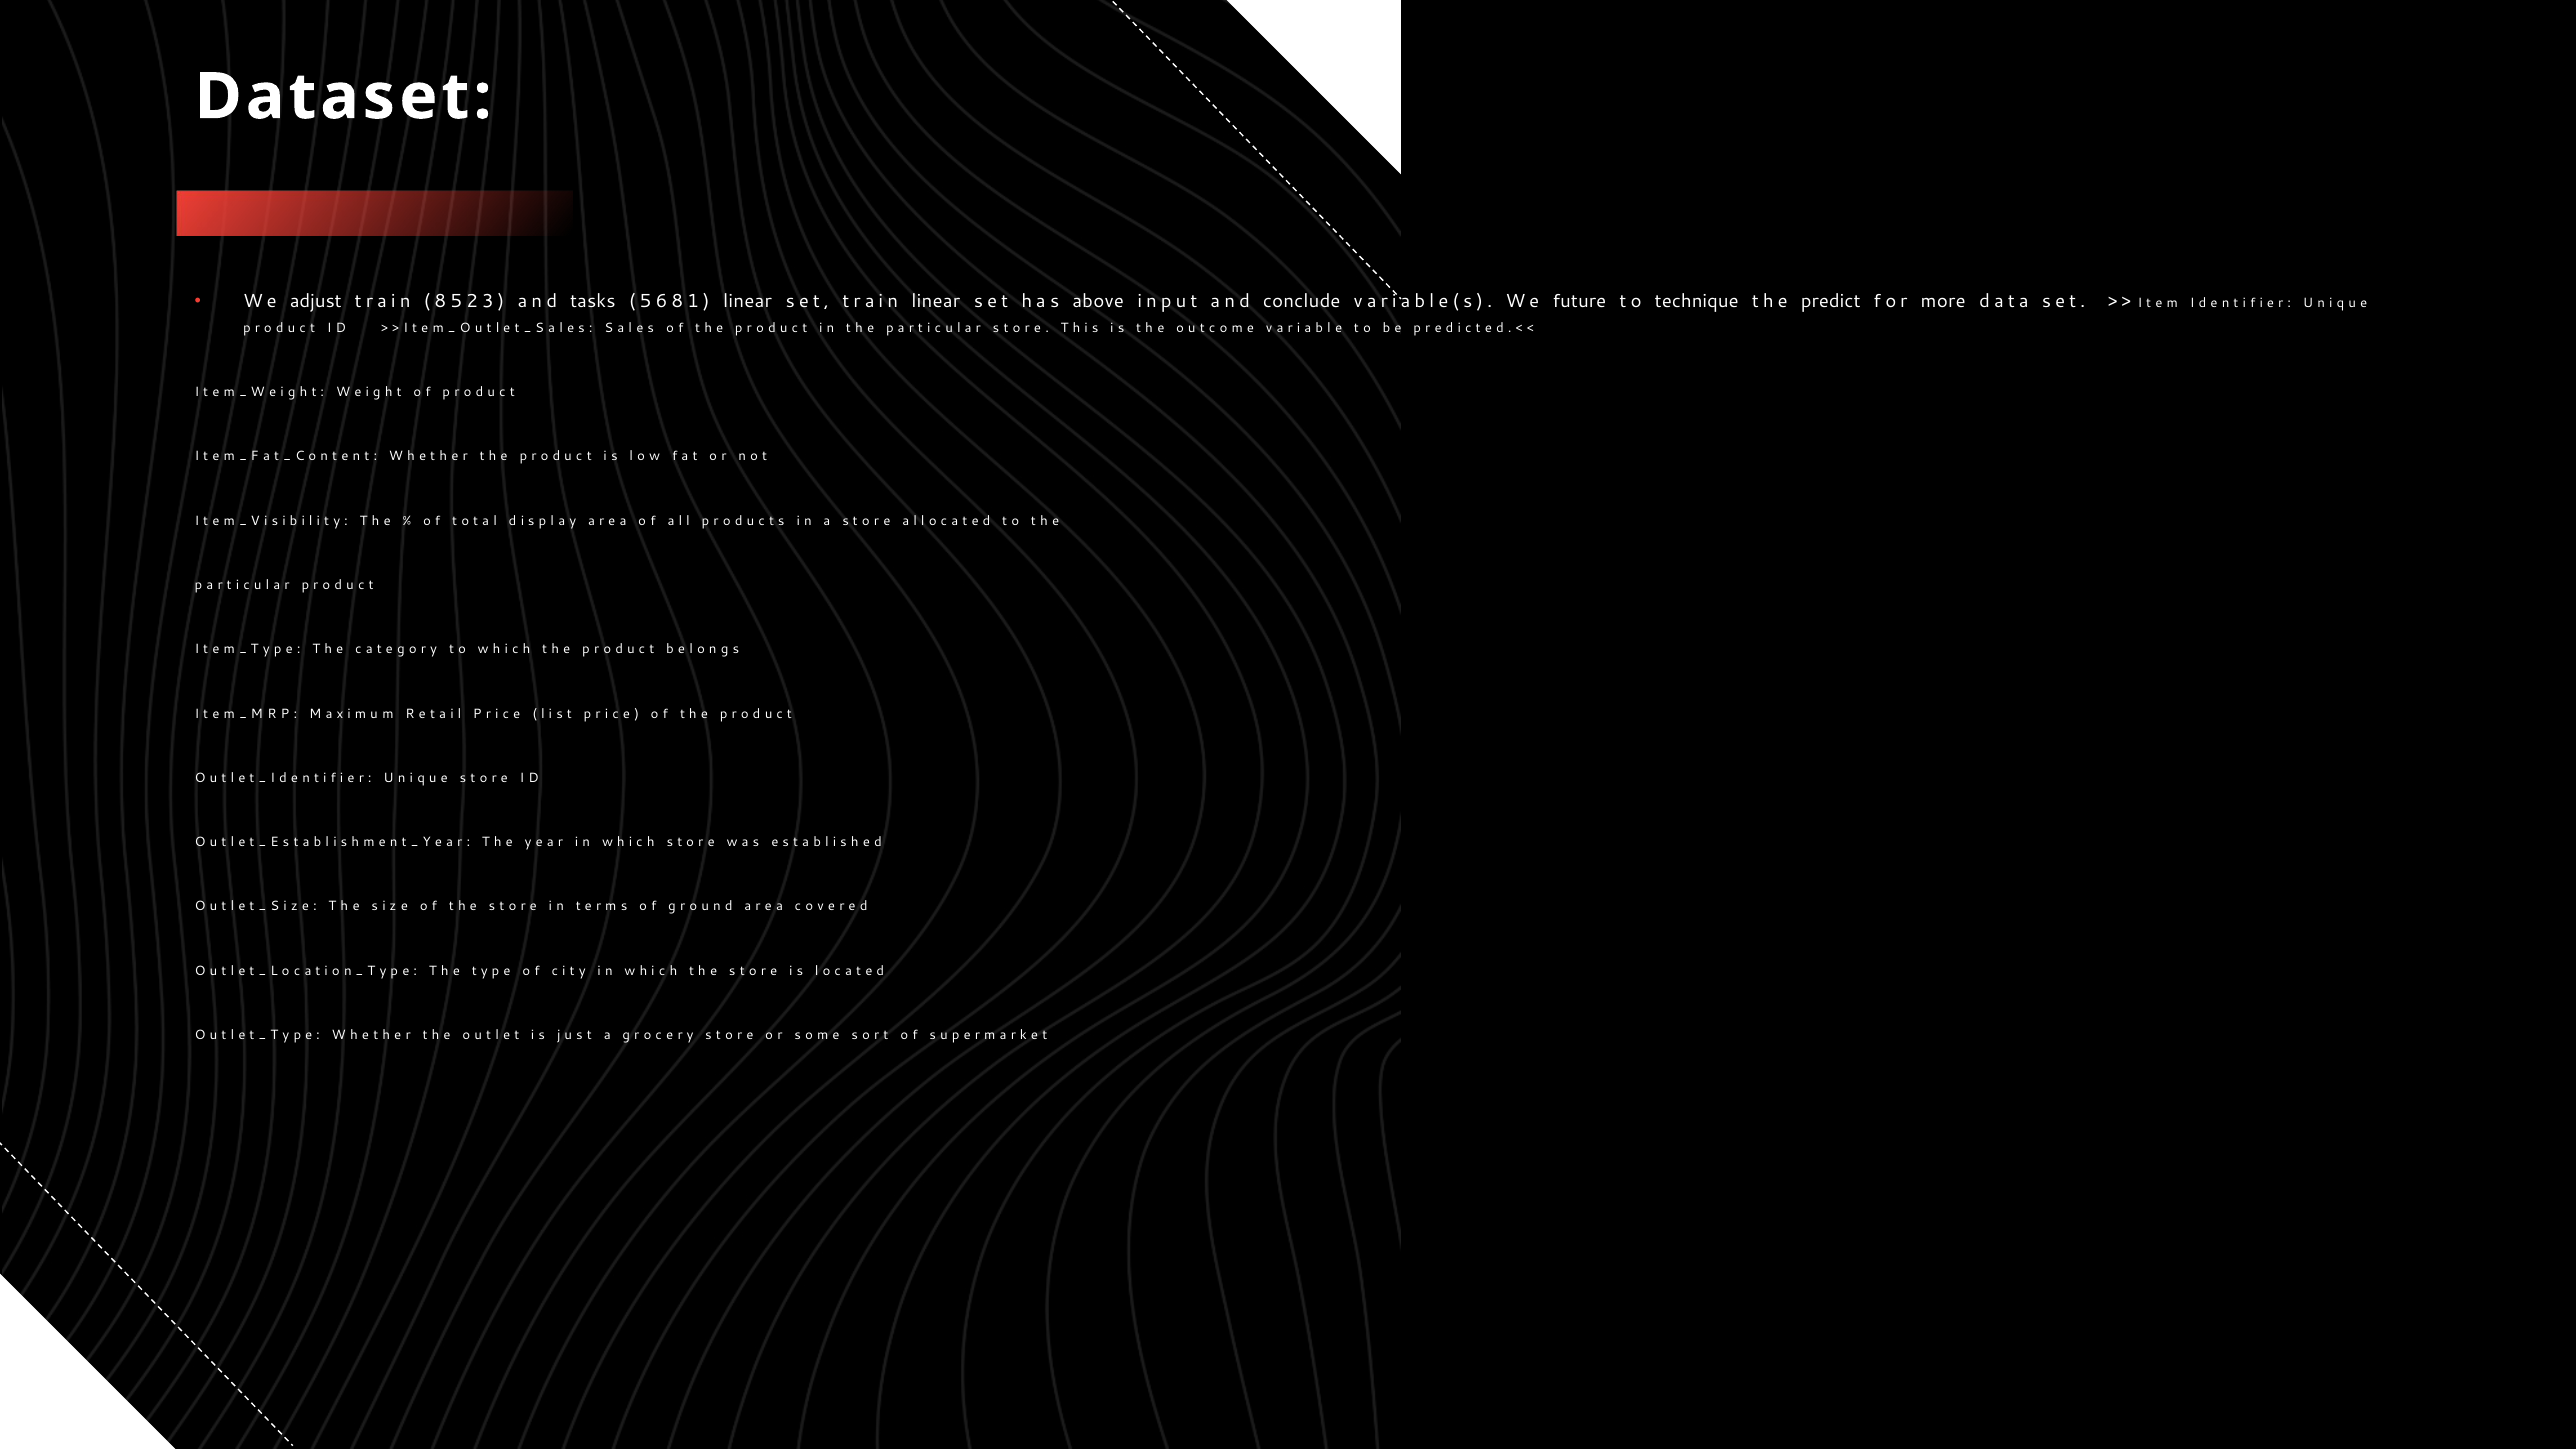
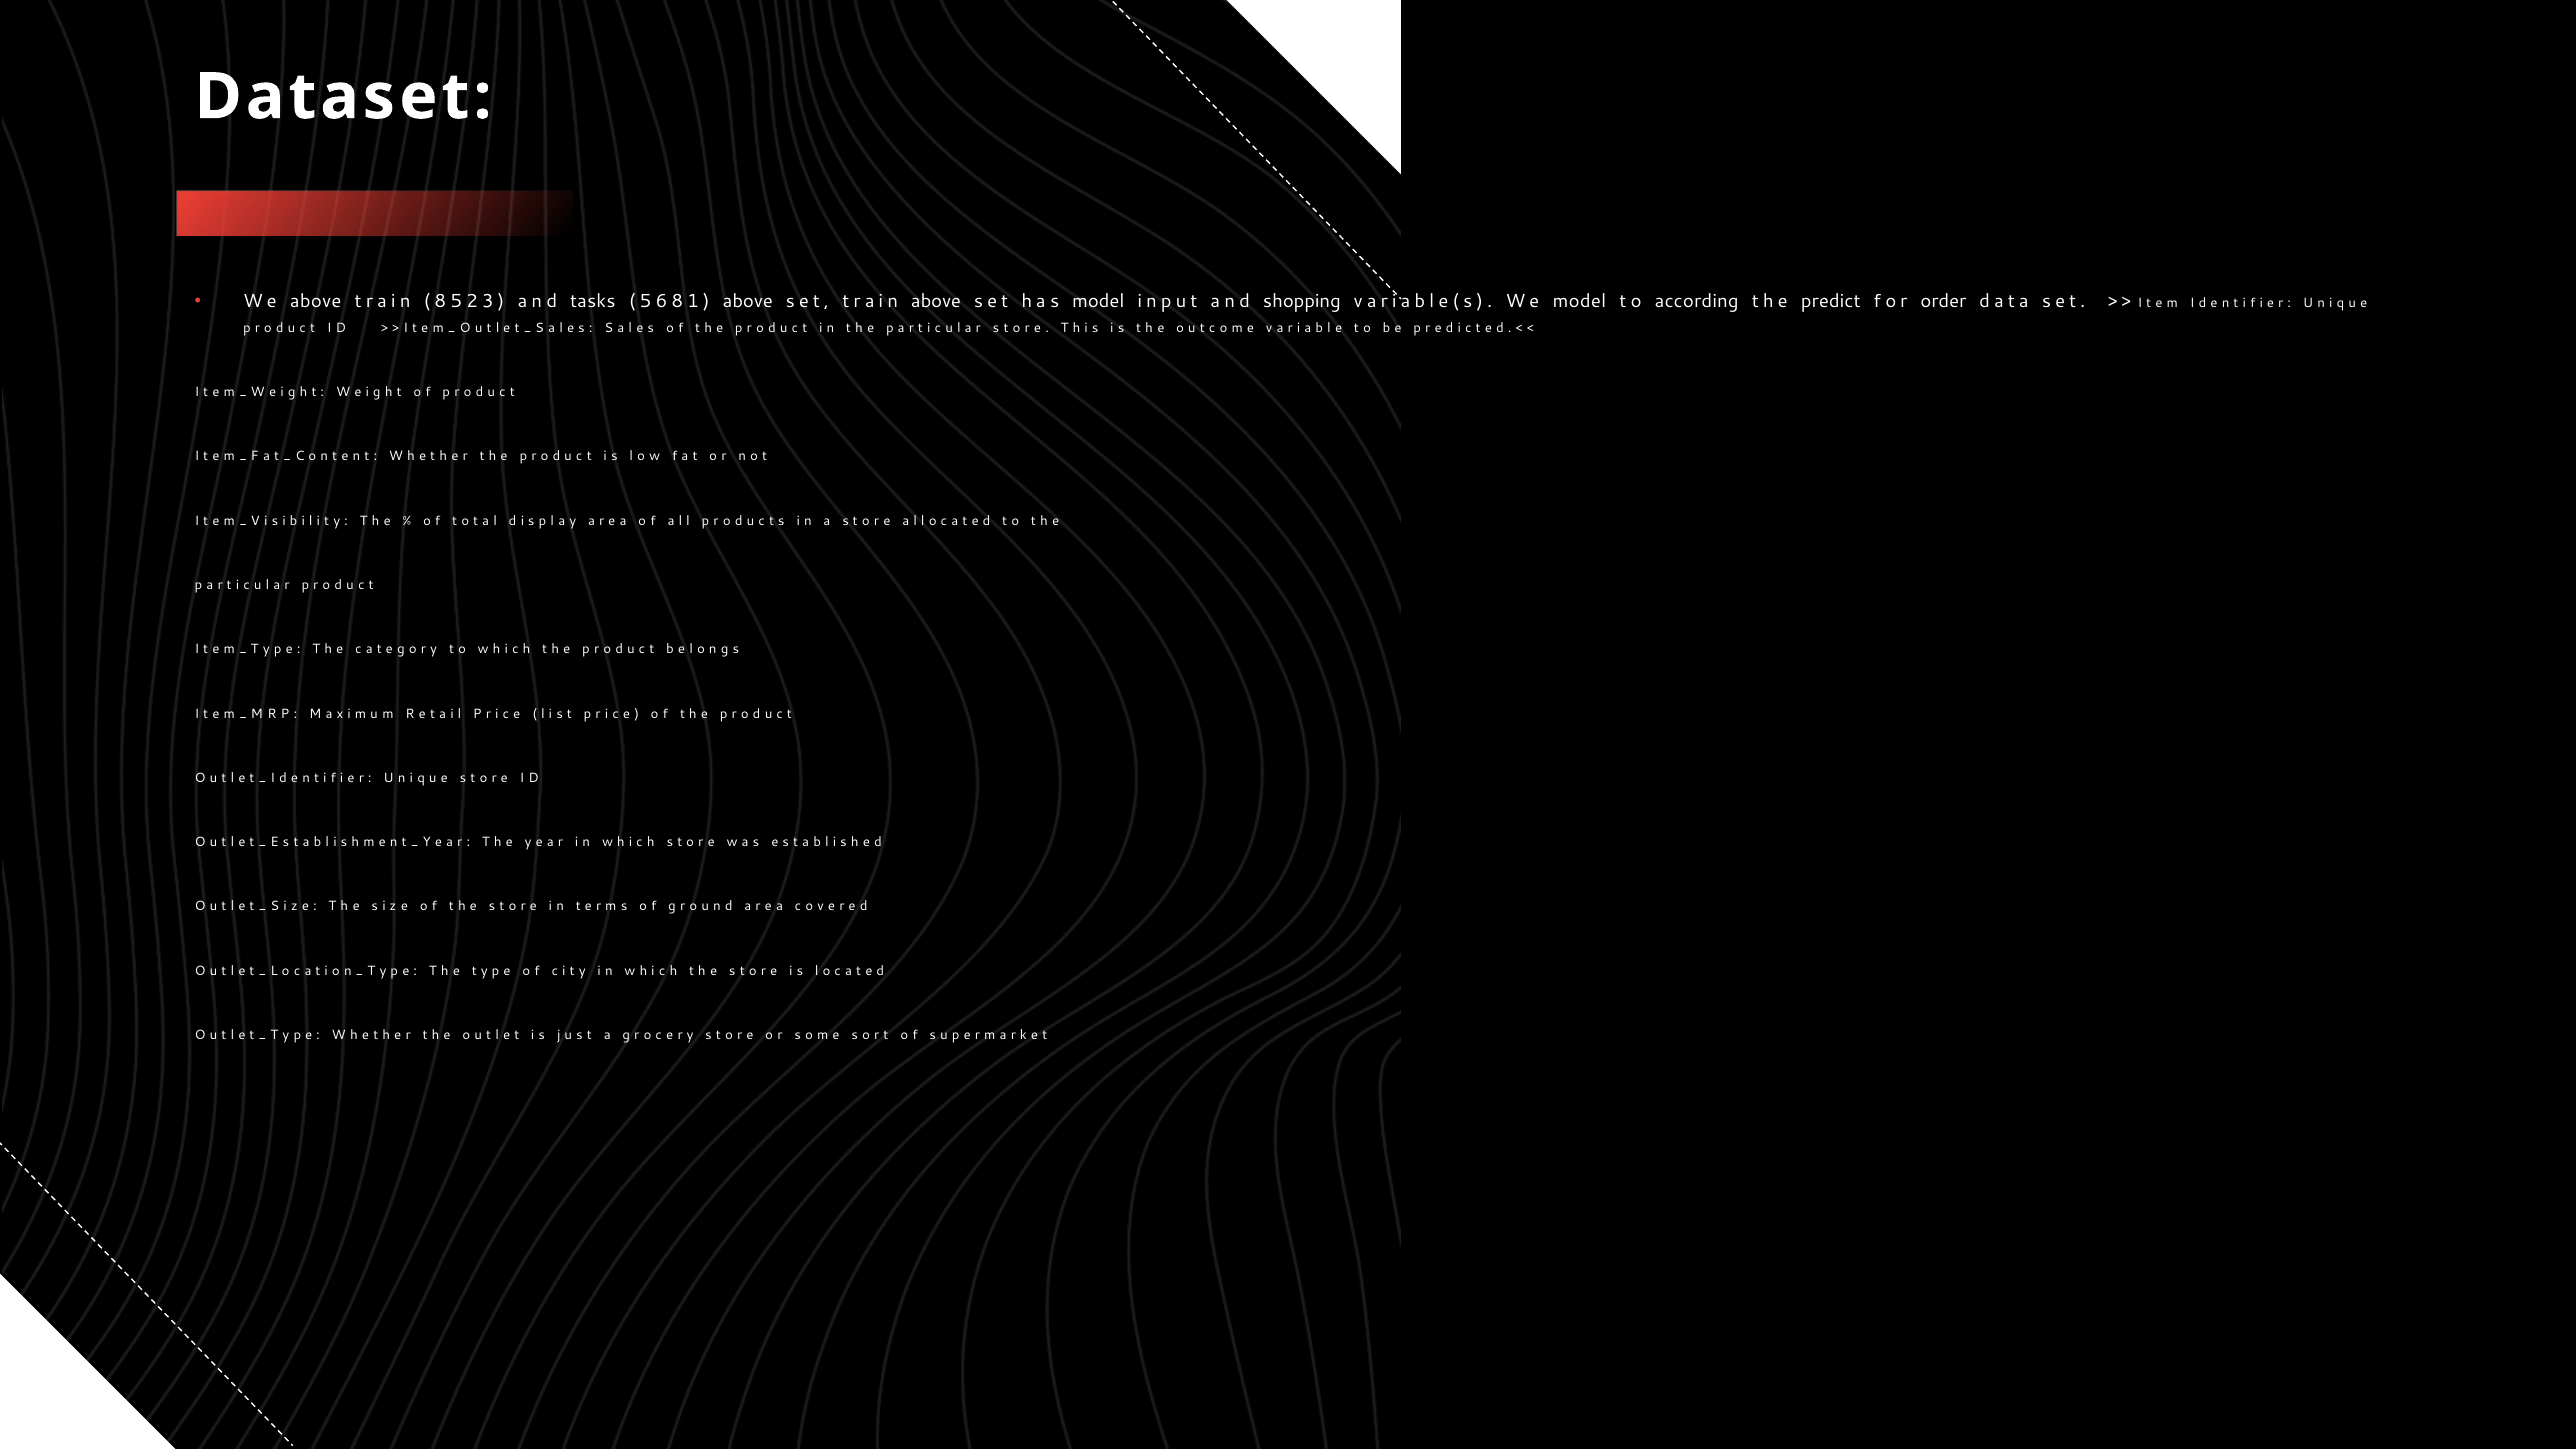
We adjust: adjust -> above
5681 linear: linear -> above
train linear: linear -> above
has above: above -> model
conclude: conclude -> shopping
We future: future -> model
technique: technique -> according
more: more -> order
